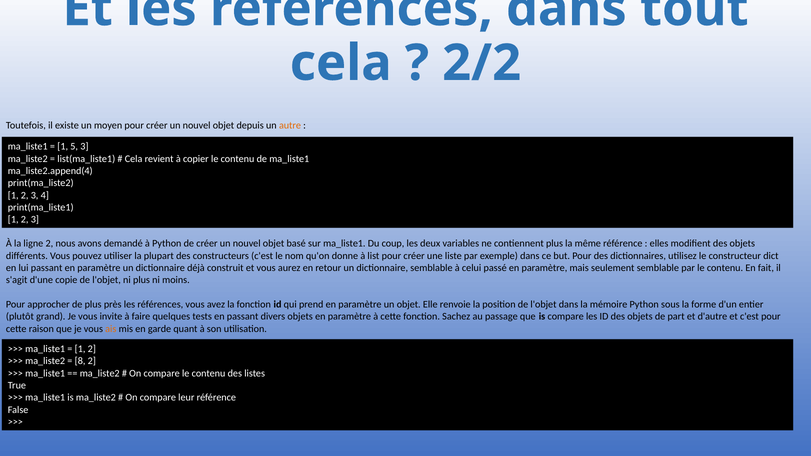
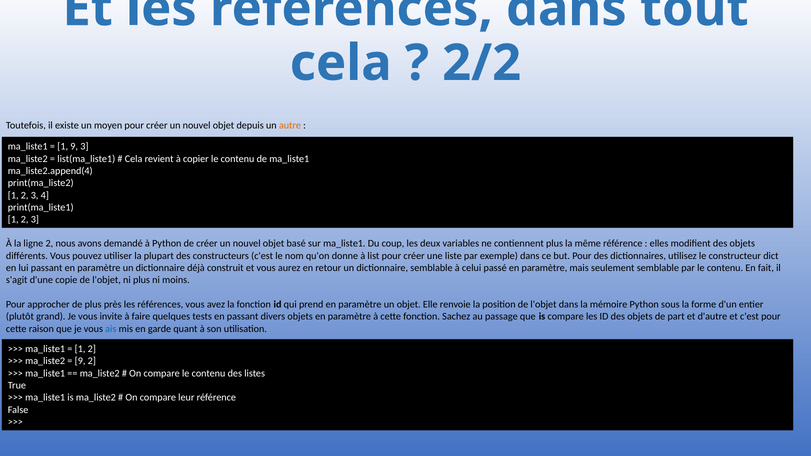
1 5: 5 -> 9
ais colour: orange -> blue
8 at (80, 361): 8 -> 9
